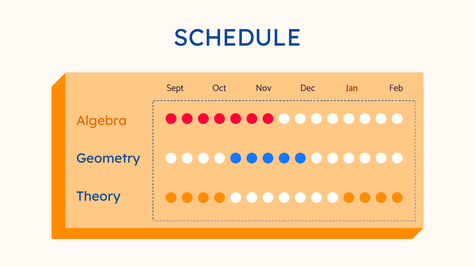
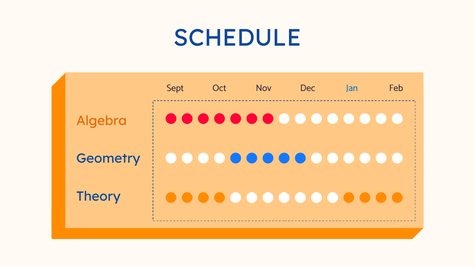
Jan colour: red -> blue
